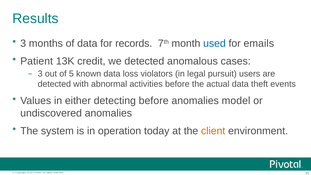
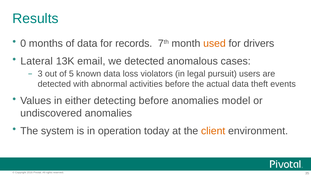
3 at (23, 43): 3 -> 0
used colour: blue -> orange
emails: emails -> drivers
Patient: Patient -> Lateral
credit: credit -> email
